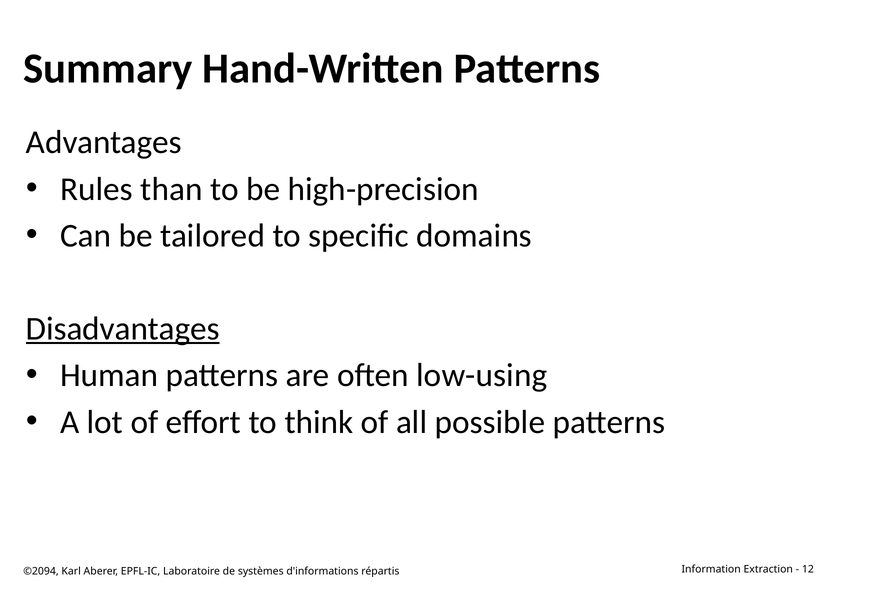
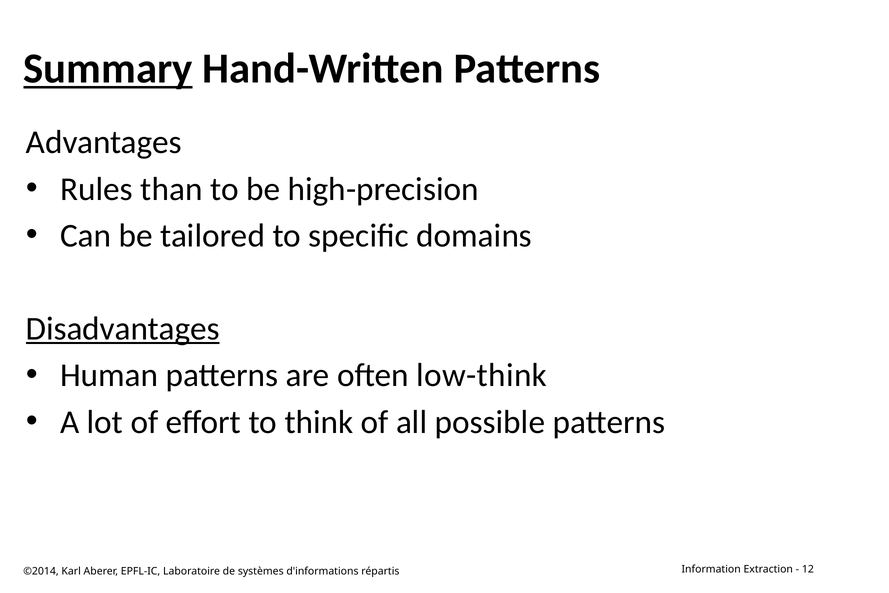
Summary underline: none -> present
low-using: low-using -> low-think
©2094: ©2094 -> ©2014
